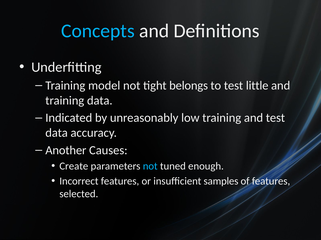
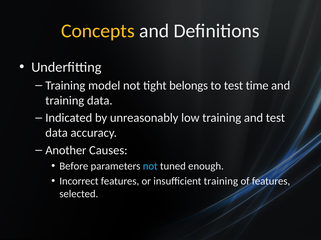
Concepts colour: light blue -> yellow
little: little -> time
Create: Create -> Before
insufficient samples: samples -> training
